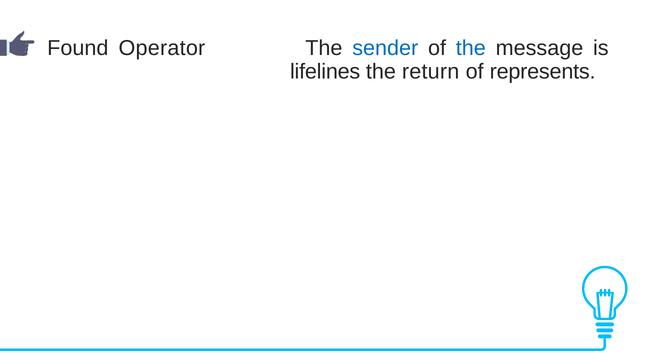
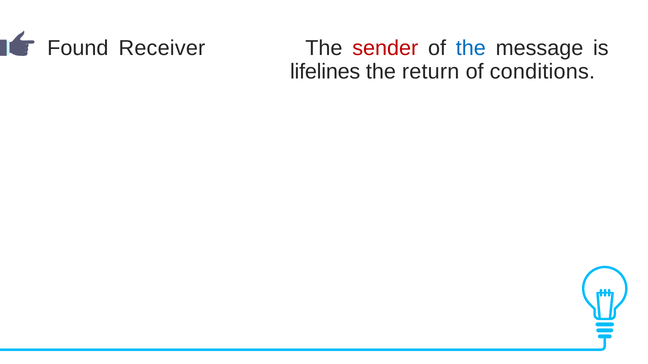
Operator: Operator -> Receiver
sender colour: blue -> red
represents: represents -> conditions
